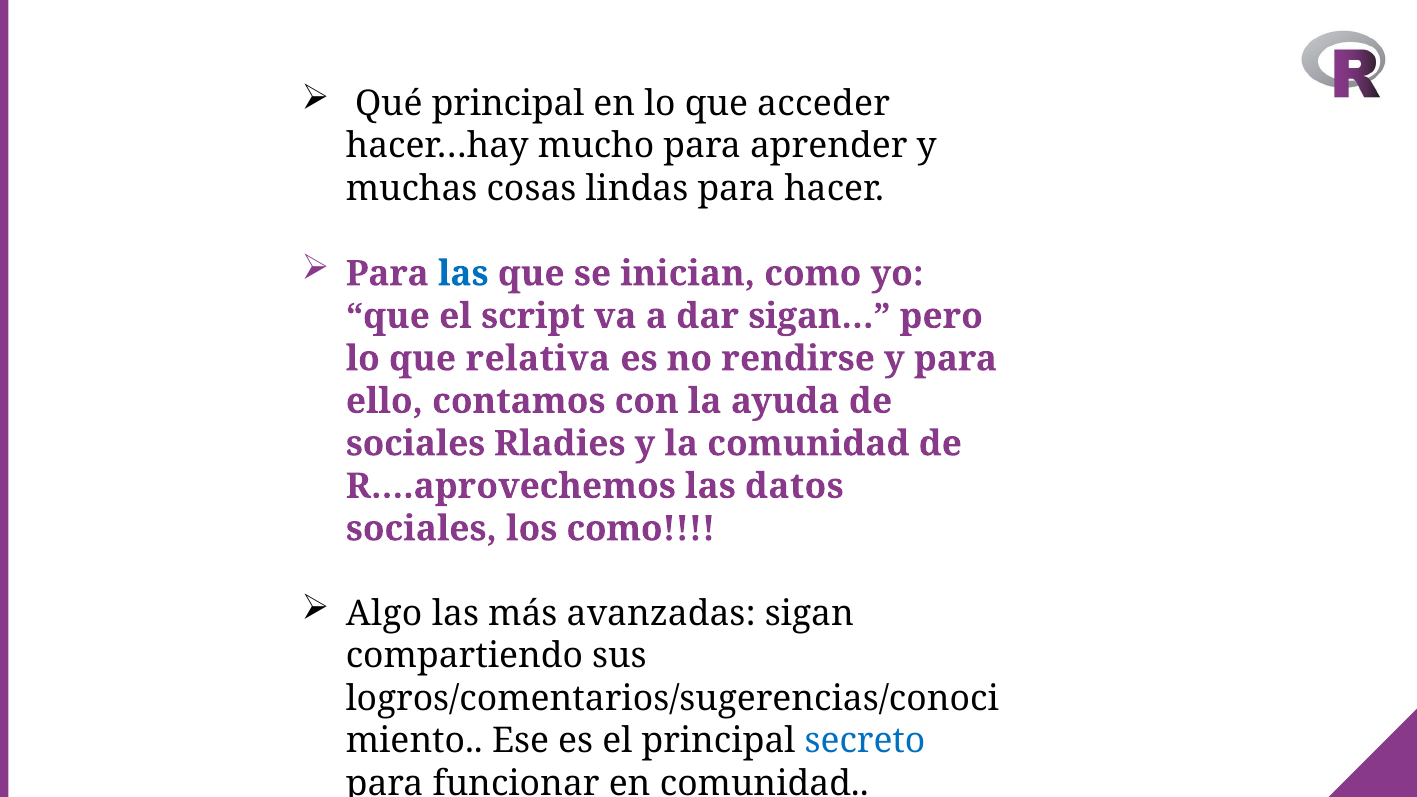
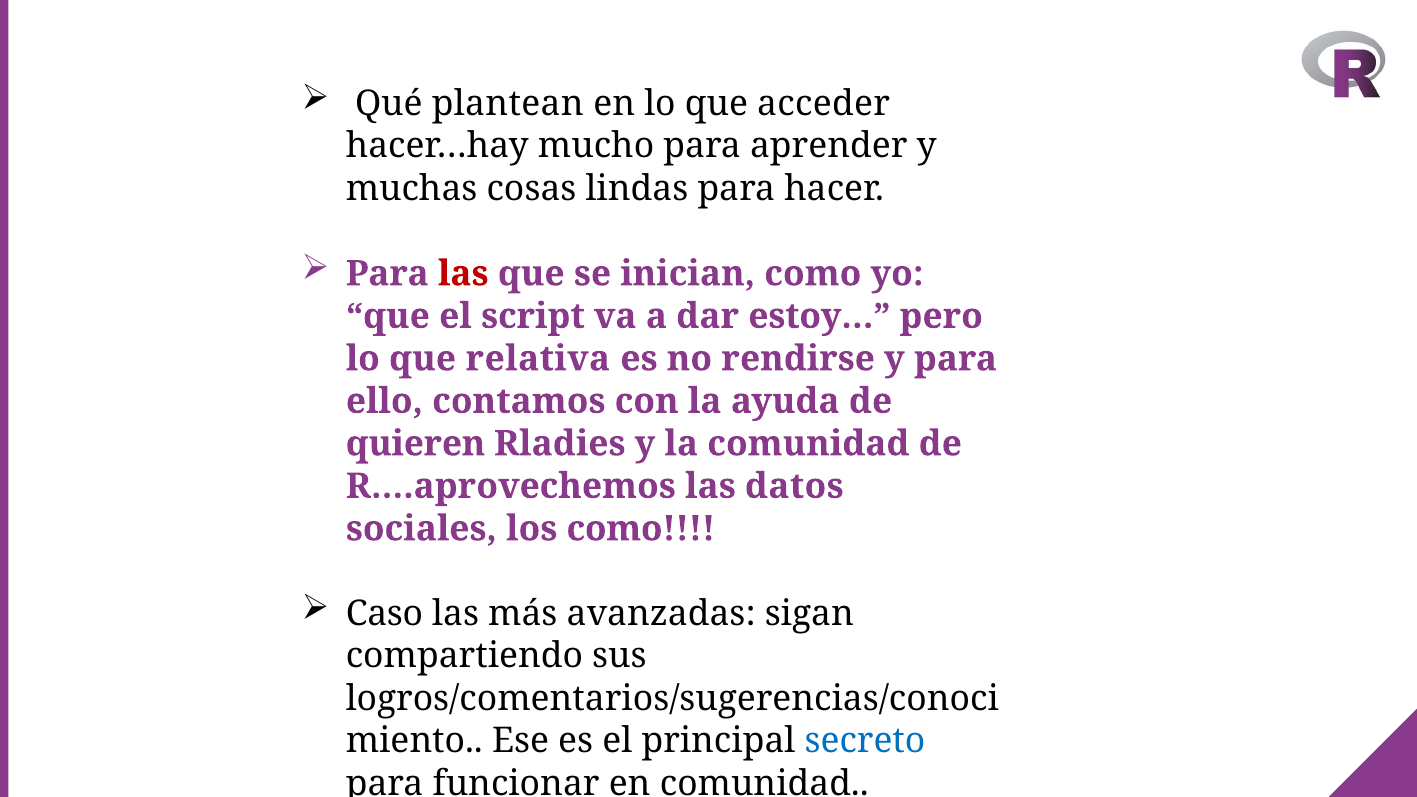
Qué principal: principal -> plantean
las at (463, 274) colour: blue -> red
sigan…: sigan… -> estoy…
sociales at (415, 444): sociales -> quieren
Algo: Algo -> Caso
